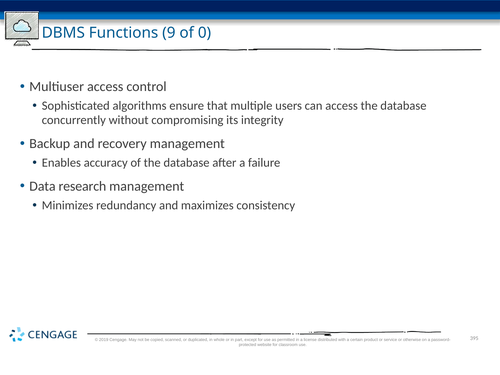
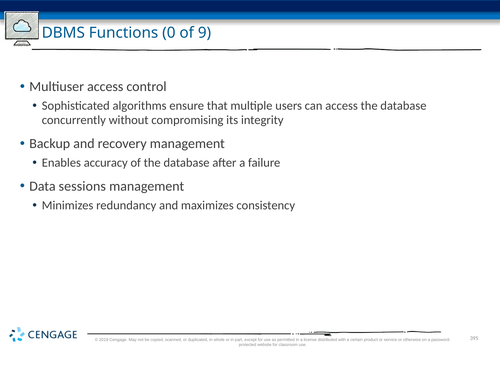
9: 9 -> 0
0: 0 -> 9
research: research -> sessions
